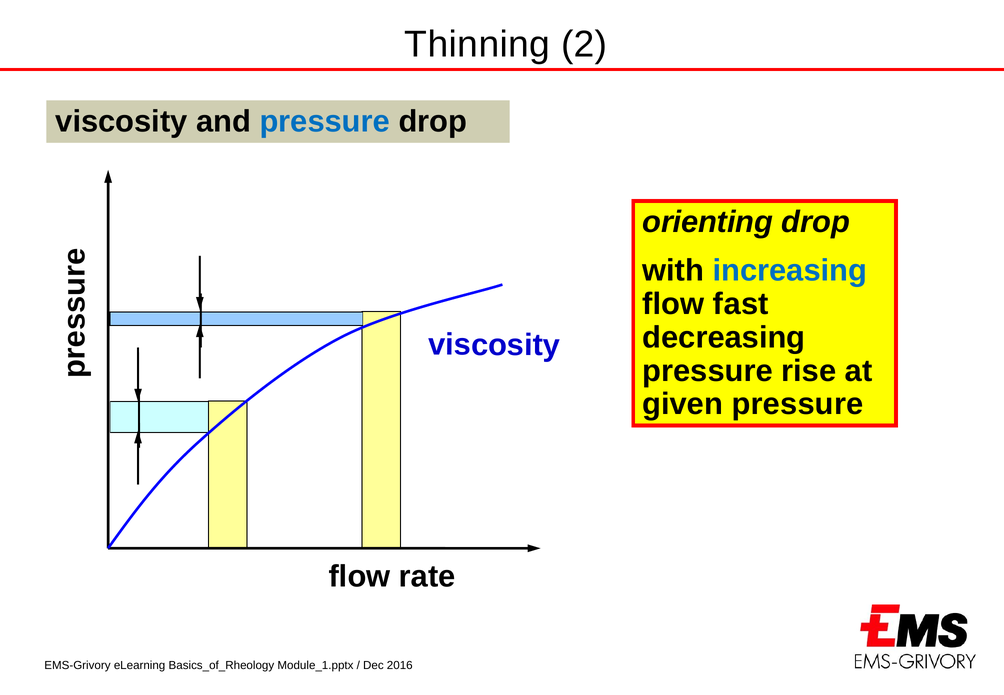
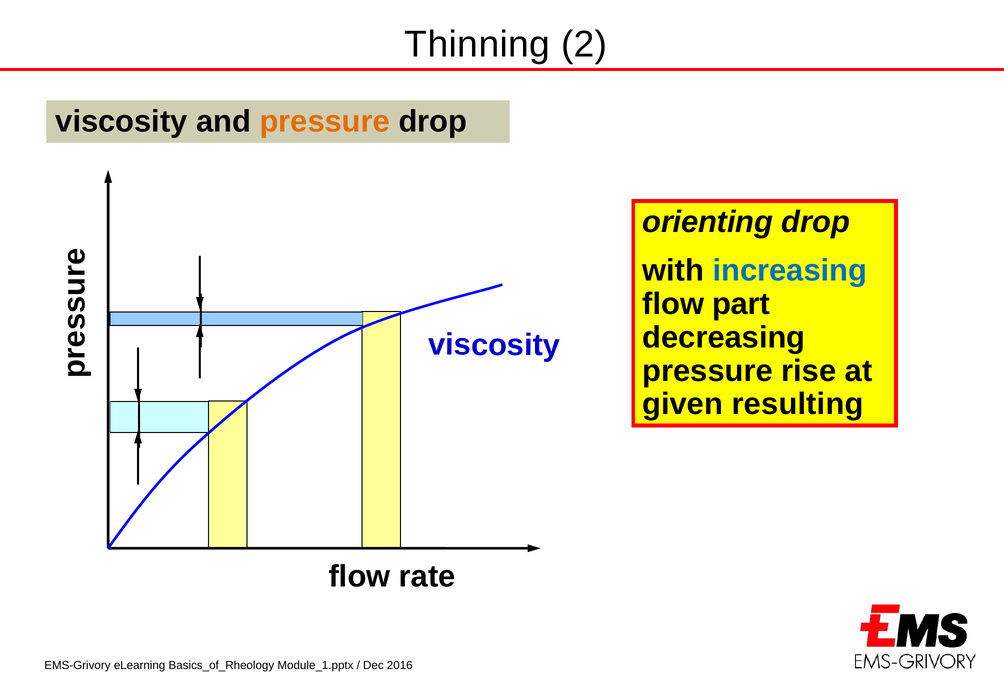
pressure at (325, 121) colour: blue -> orange
fast: fast -> part
given pressure: pressure -> resulting
